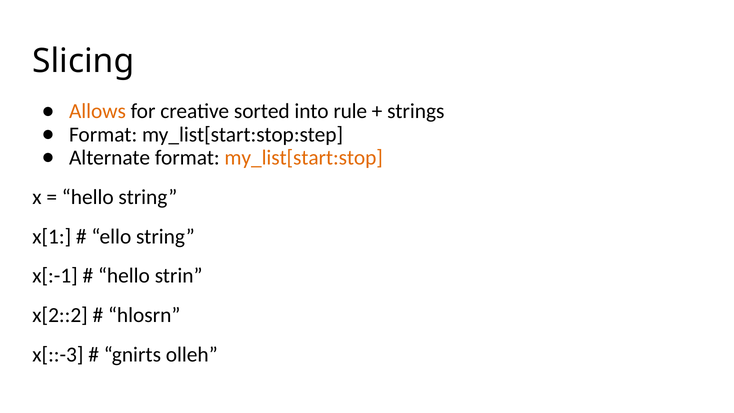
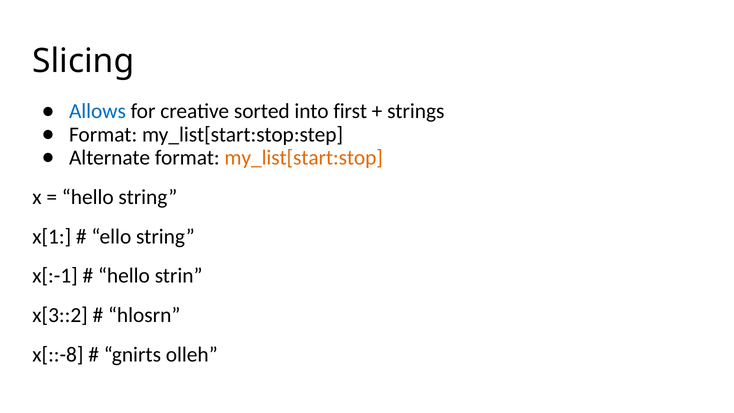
Allows colour: orange -> blue
rule: rule -> first
x[2::2: x[2::2 -> x[3::2
x[::-3: x[::-3 -> x[::-8
